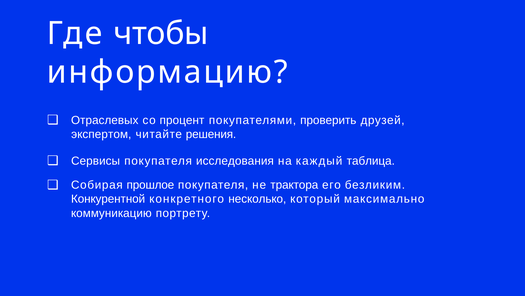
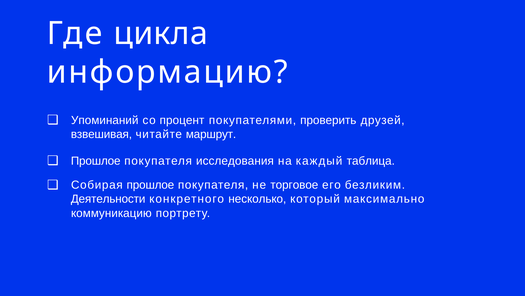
чтобы: чтобы -> цикла
Отраслевых: Отраслевых -> Упоминаний
экспертом: экспертом -> взвешивая
решения: решения -> маршрут
Сервисы at (96, 160): Сервисы -> Прошлое
трактора: трактора -> торговое
Конкурентной: Конкурентной -> Деятельности
